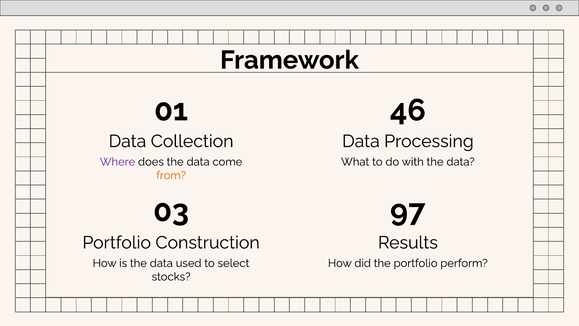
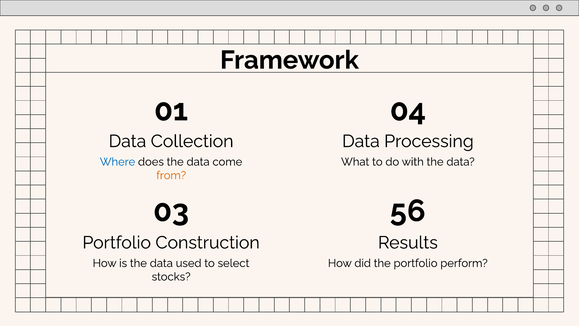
46: 46 -> 04
Where colour: purple -> blue
97: 97 -> 56
